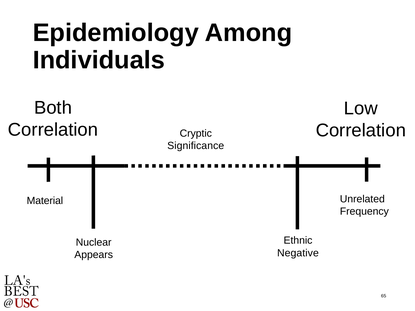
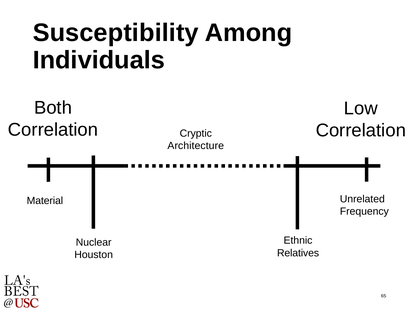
Epidemiology: Epidemiology -> Susceptibility
Significance: Significance -> Architecture
Negative: Negative -> Relatives
Appears: Appears -> Houston
